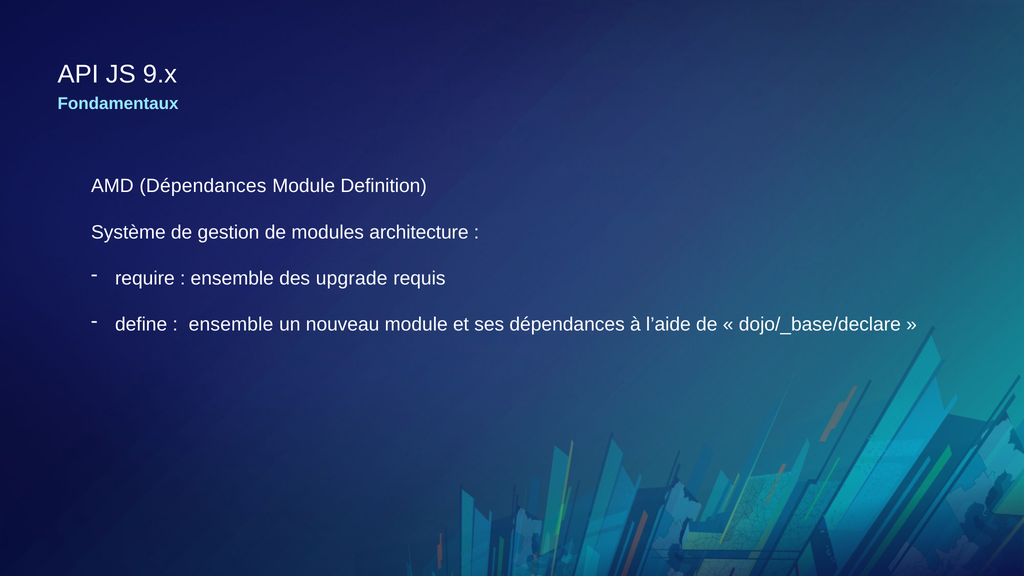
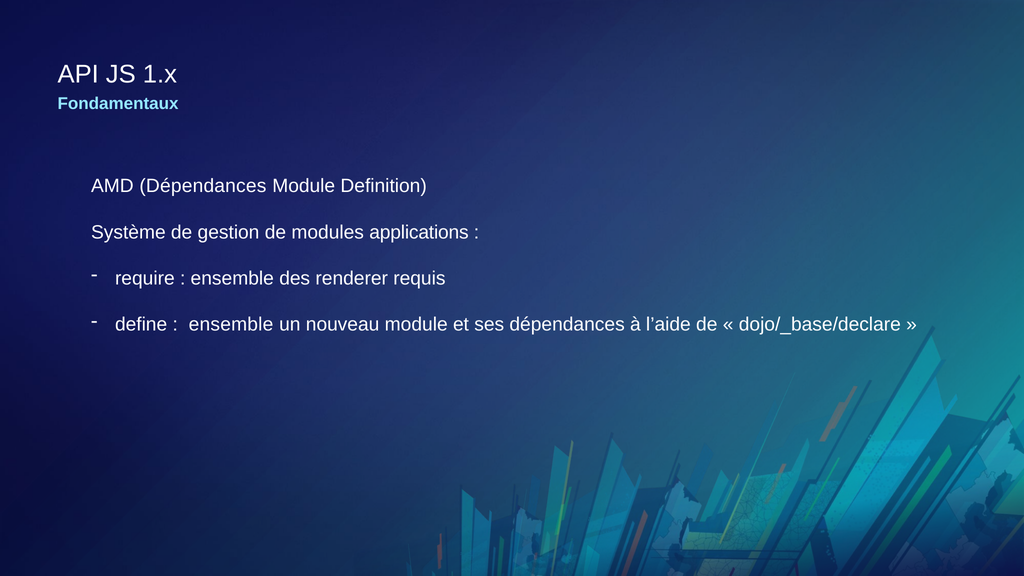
9.x: 9.x -> 1.x
architecture: architecture -> applications
upgrade: upgrade -> renderer
